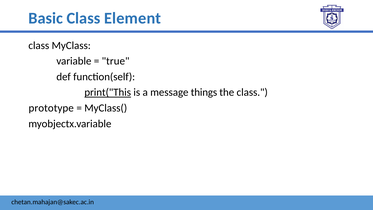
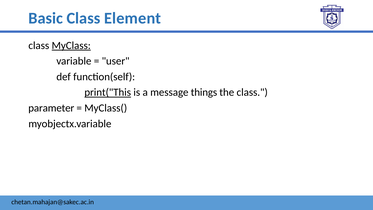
MyClass underline: none -> present
true: true -> user
prototype: prototype -> parameter
